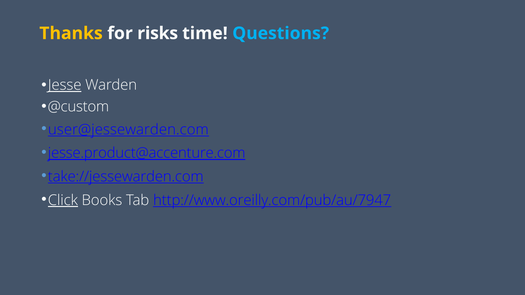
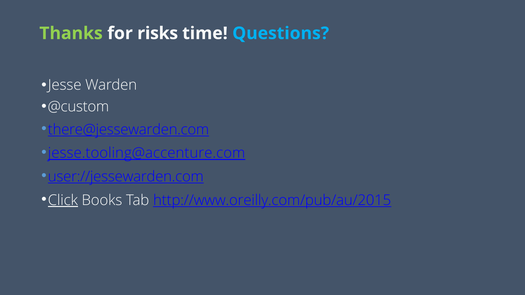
Thanks colour: yellow -> light green
Jesse underline: present -> none
user@jessewarden.com: user@jessewarden.com -> there@jessewarden.com
jesse.product@accenture.com: jesse.product@accenture.com -> jesse.tooling@accenture.com
take://jessewarden.com: take://jessewarden.com -> user://jessewarden.com
http://www.oreilly.com/pub/au/7947: http://www.oreilly.com/pub/au/7947 -> http://www.oreilly.com/pub/au/2015
